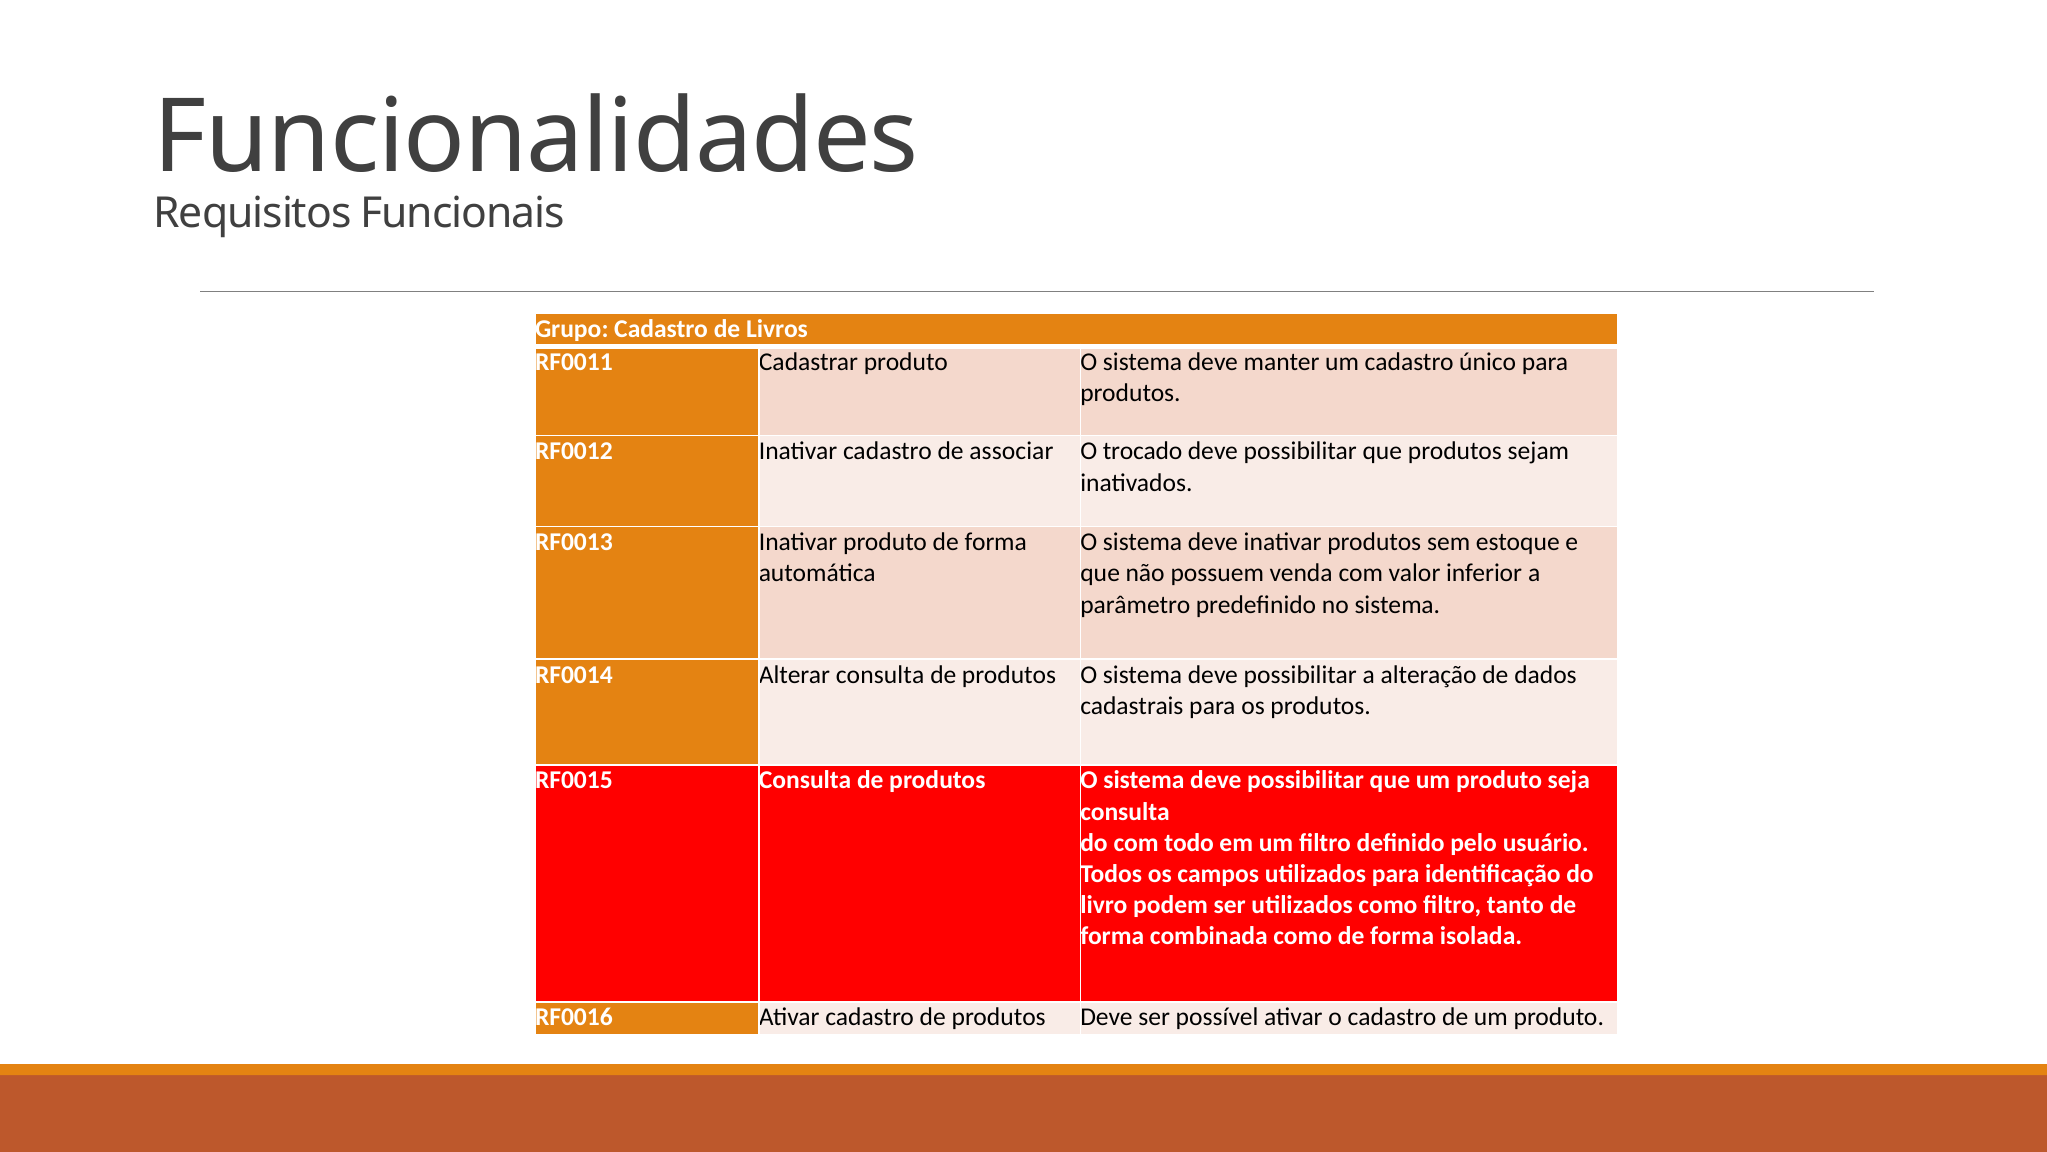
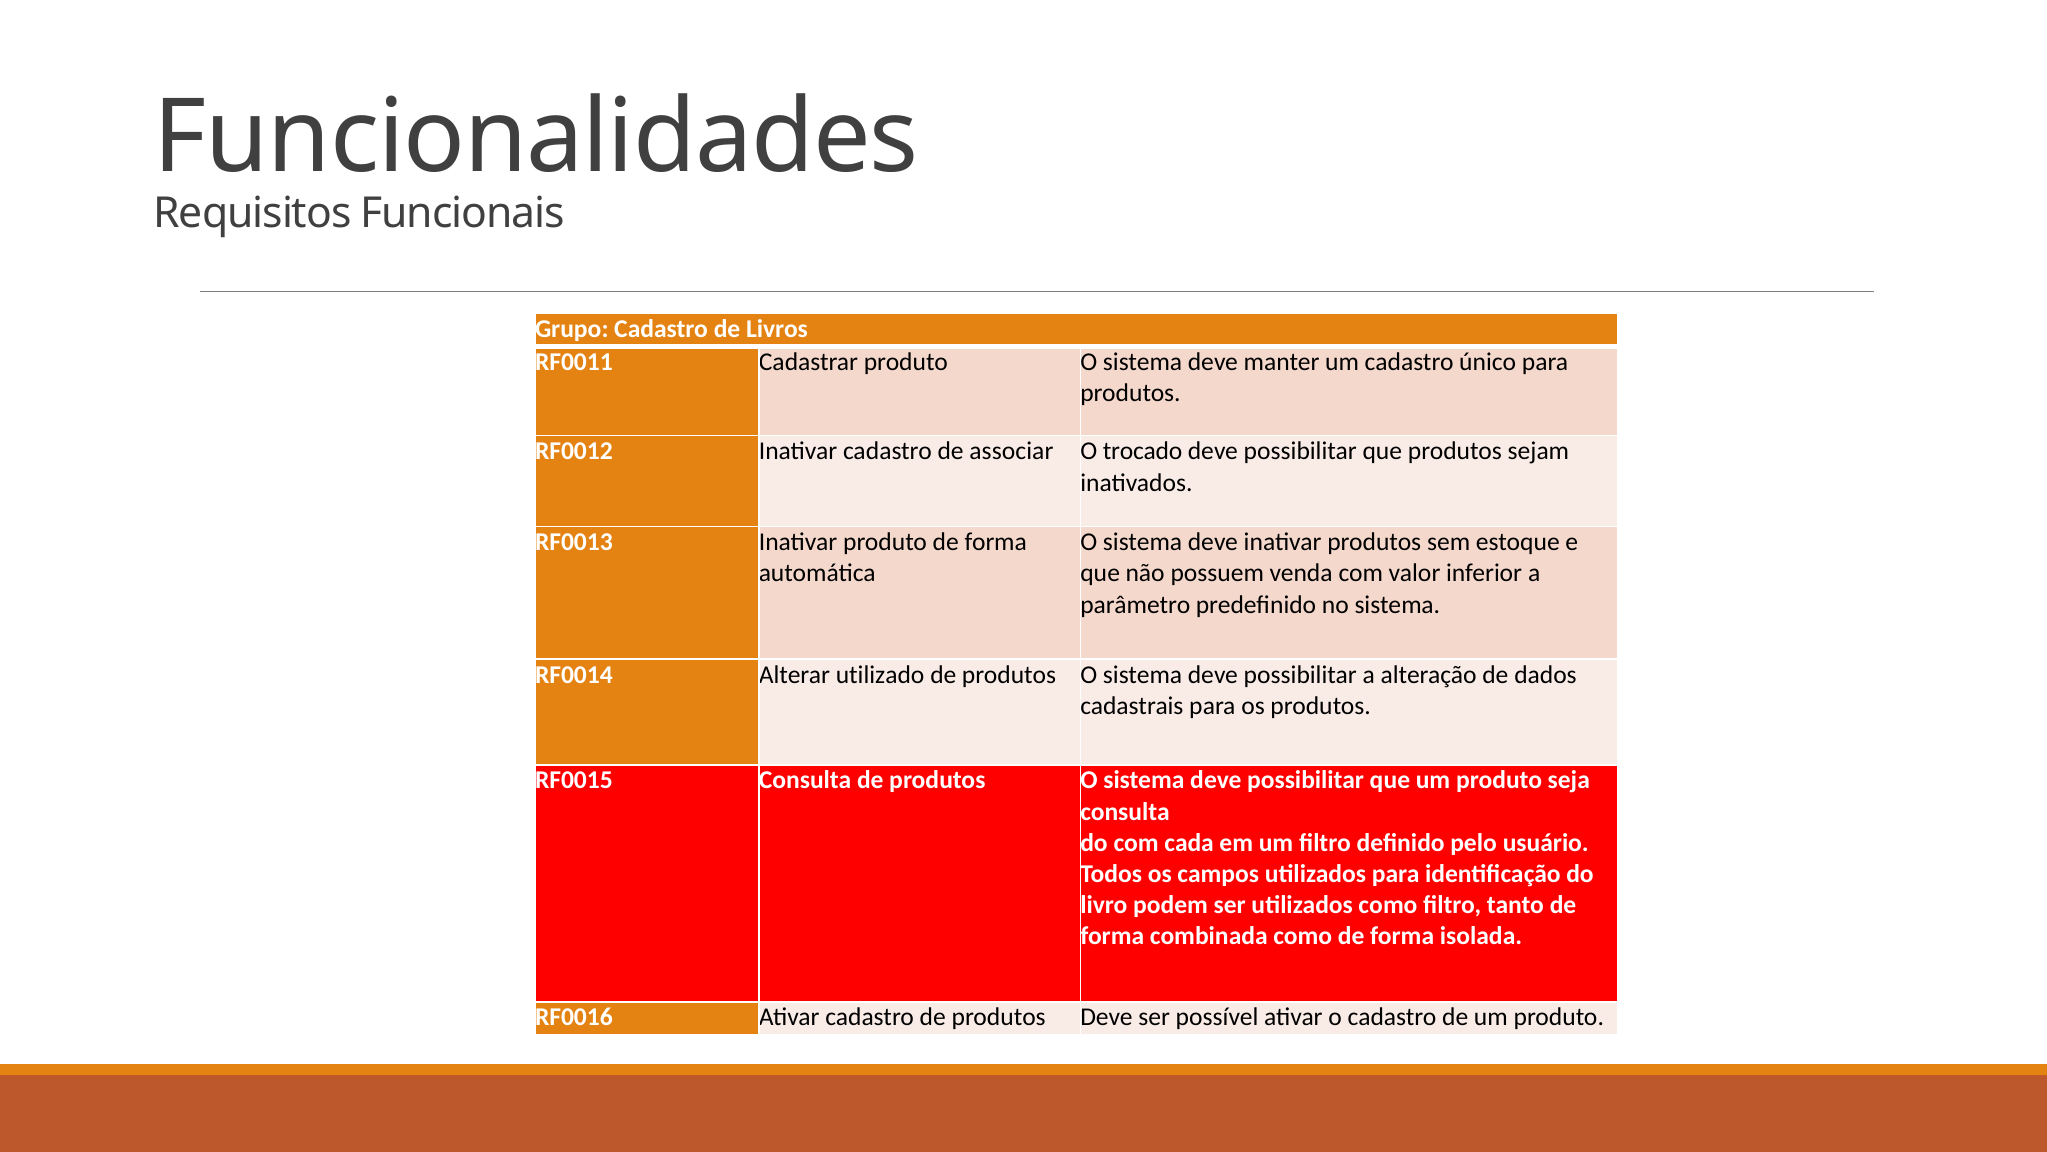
Alterar consulta: consulta -> utilizado
todo: todo -> cada
